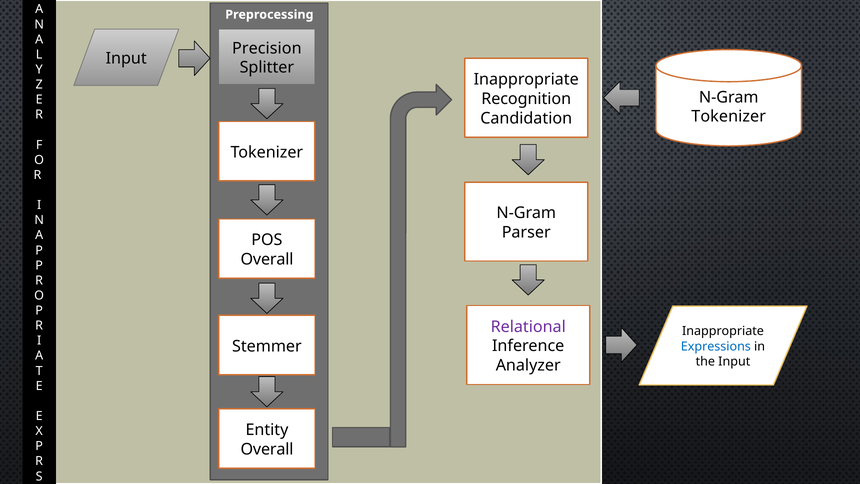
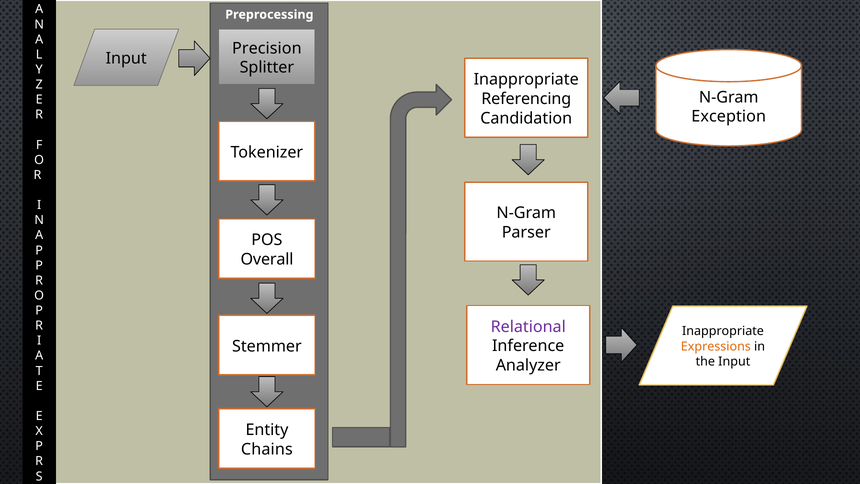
Recognition: Recognition -> Referencing
Tokenizer at (729, 117): Tokenizer -> Exception
Expressions colour: blue -> orange
Overall at (267, 449): Overall -> Chains
